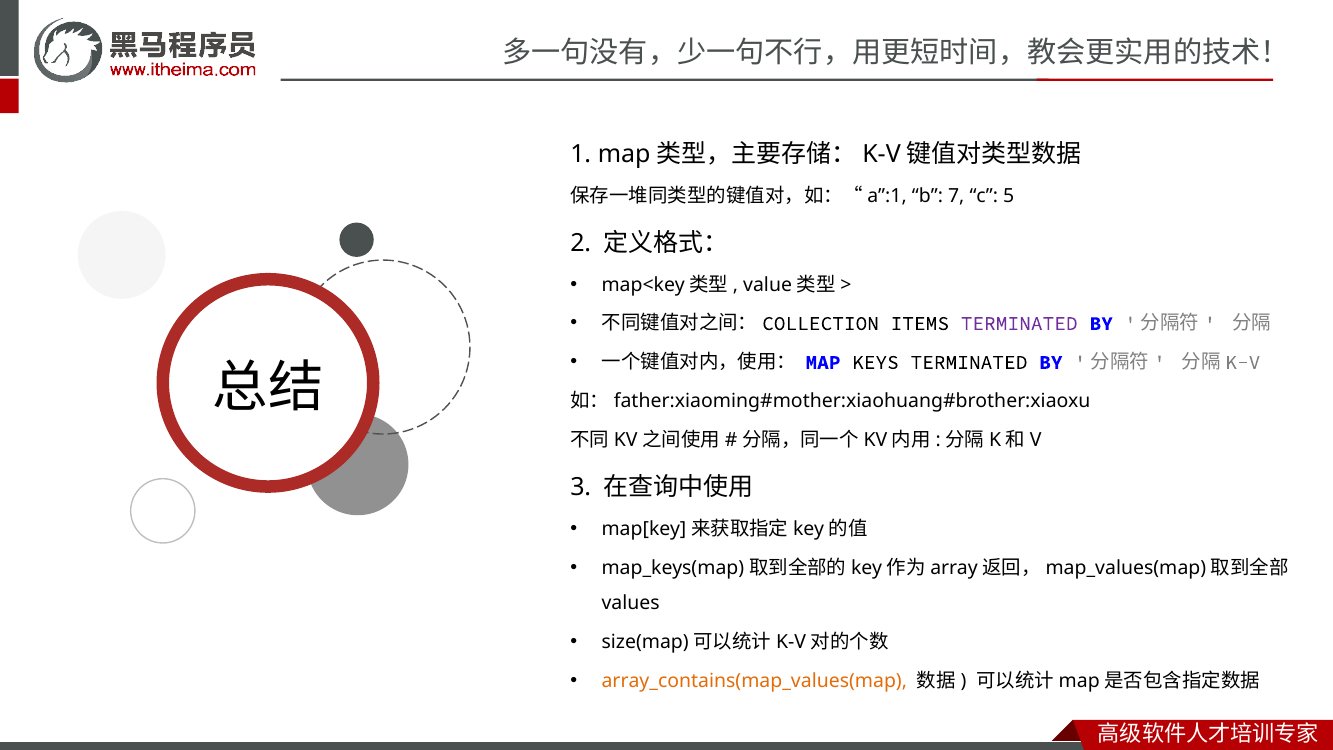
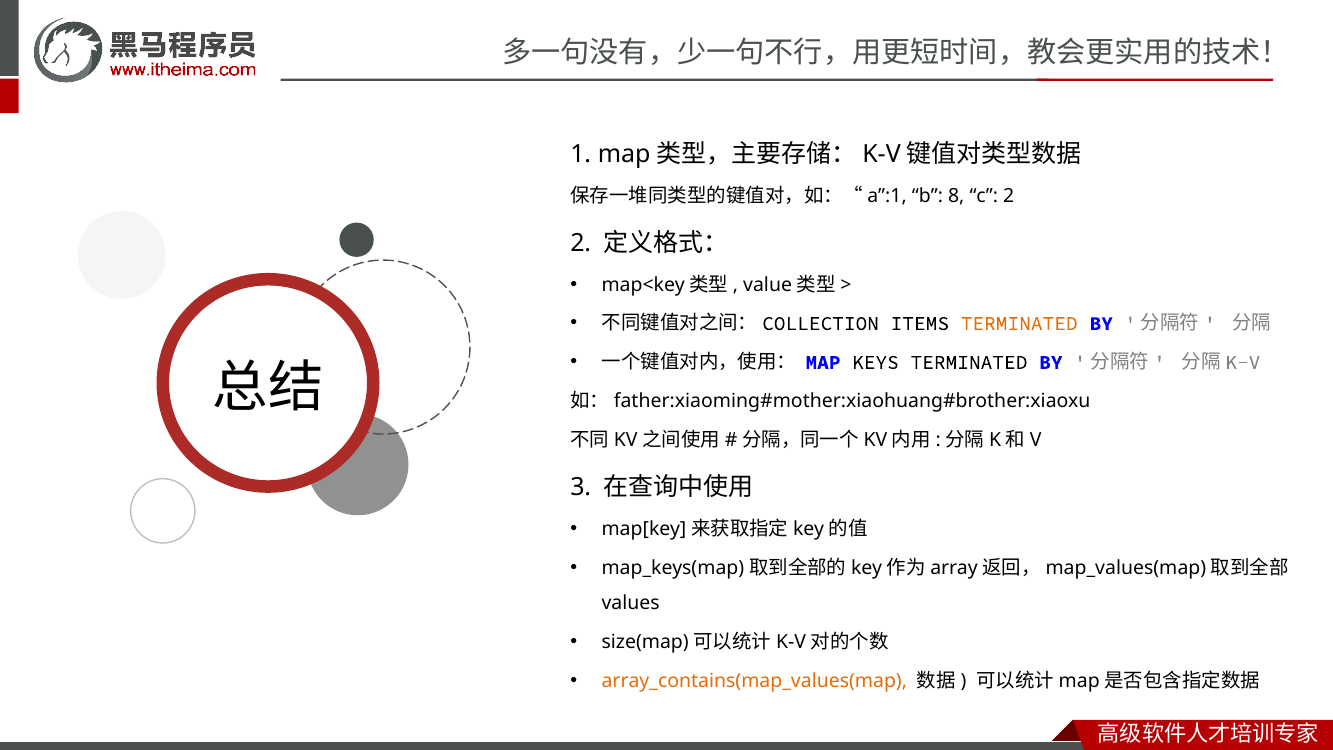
7: 7 -> 8
c 5: 5 -> 2
TERMINATED at (1019, 323) colour: purple -> orange
